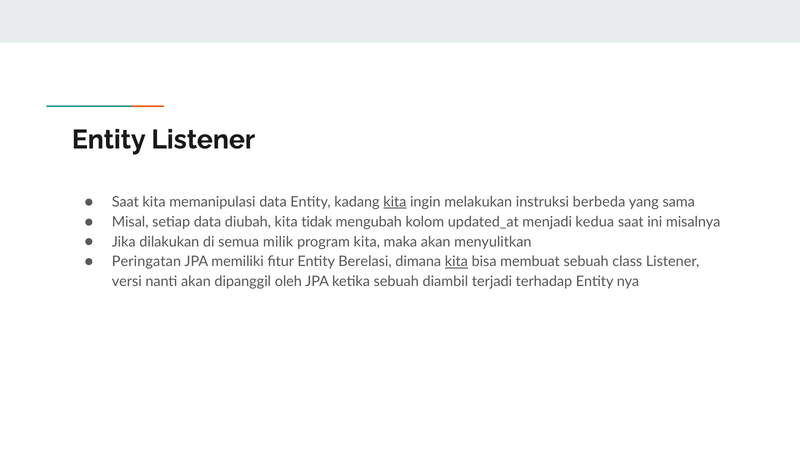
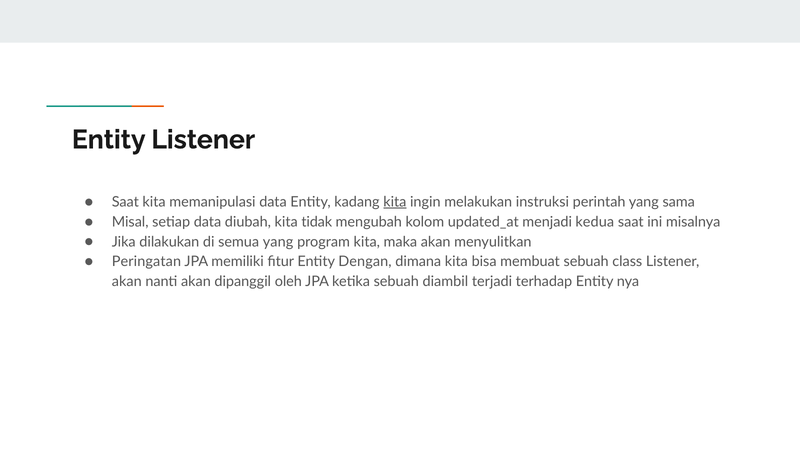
berbeda: berbeda -> perintah
semua milik: milik -> yang
Berelasi: Berelasi -> Dengan
kita at (456, 262) underline: present -> none
versi at (127, 282): versi -> akan
